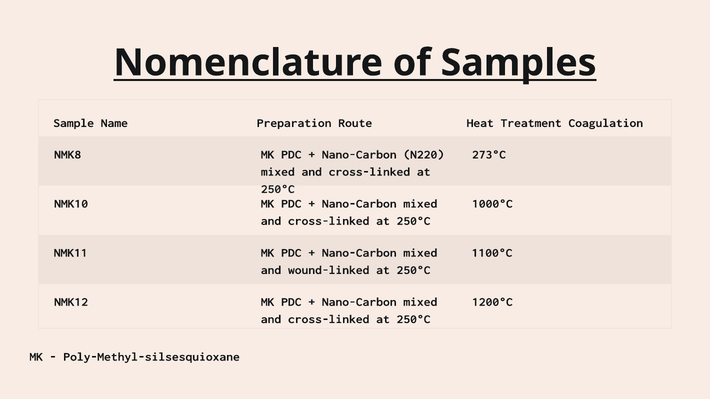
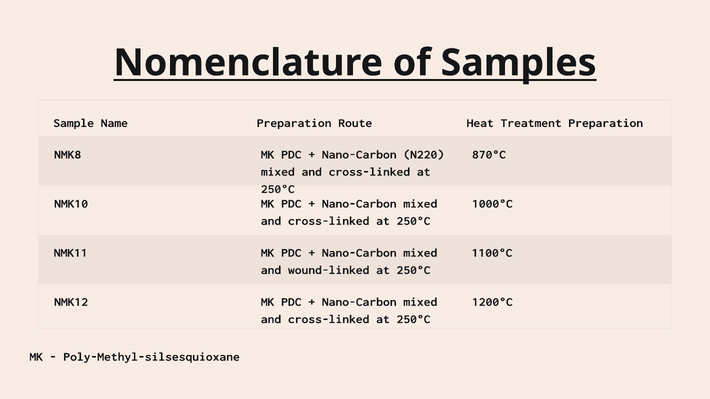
Treatment Coagulation: Coagulation -> Preparation
273°C: 273°C -> 870°C
